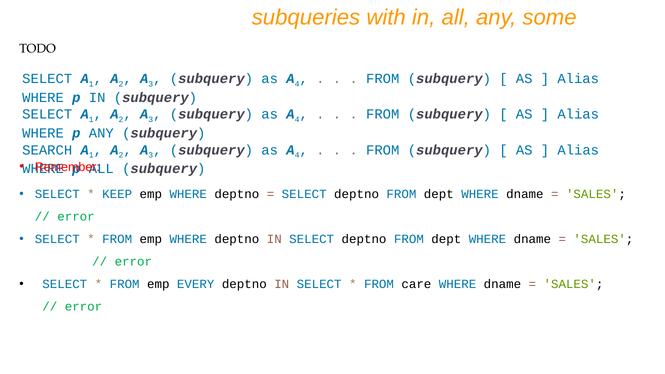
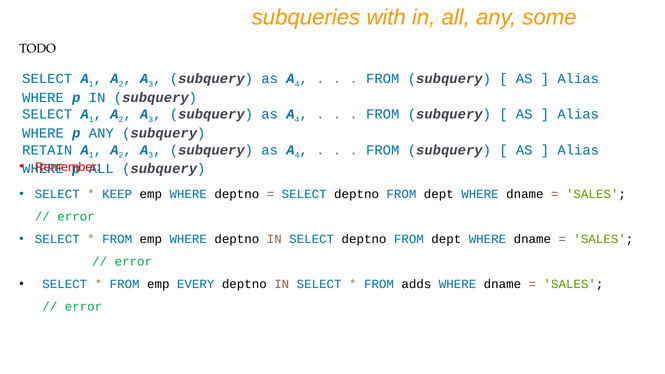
SEARCH: SEARCH -> RETAIN
care: care -> adds
